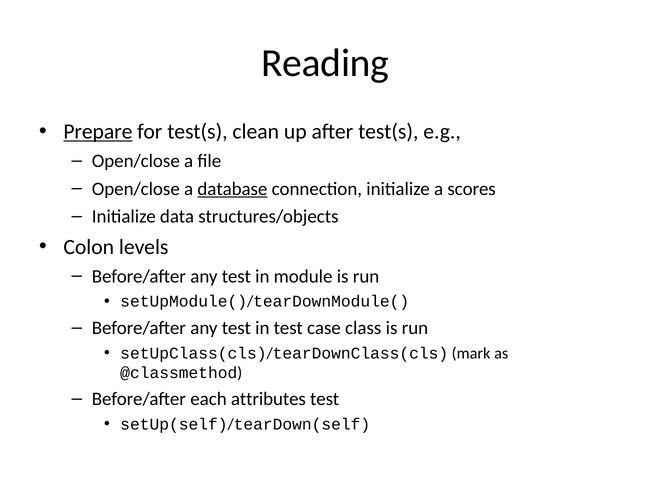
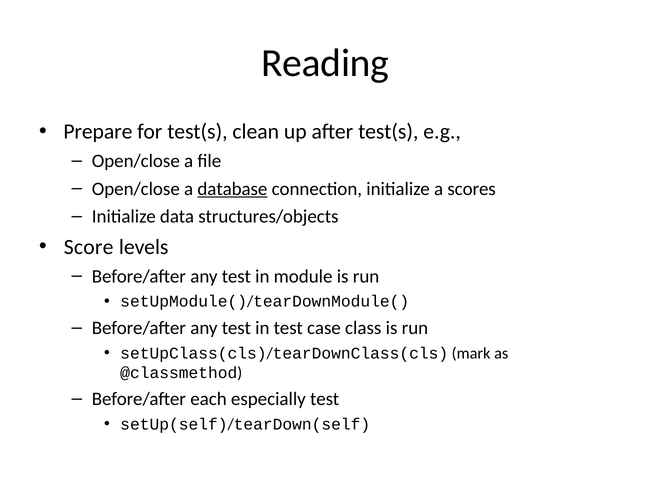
Prepare underline: present -> none
Colon: Colon -> Score
attributes: attributes -> especially
